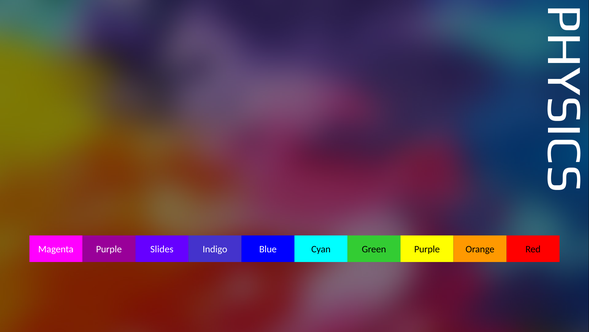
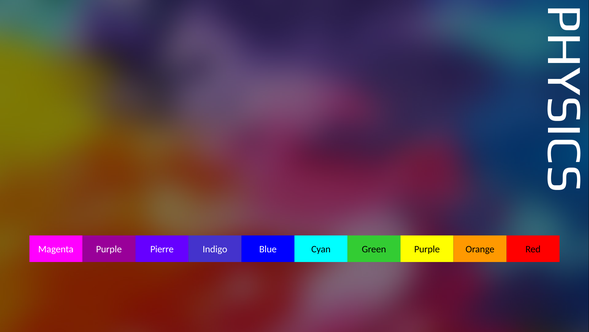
Slides: Slides -> Pierre
